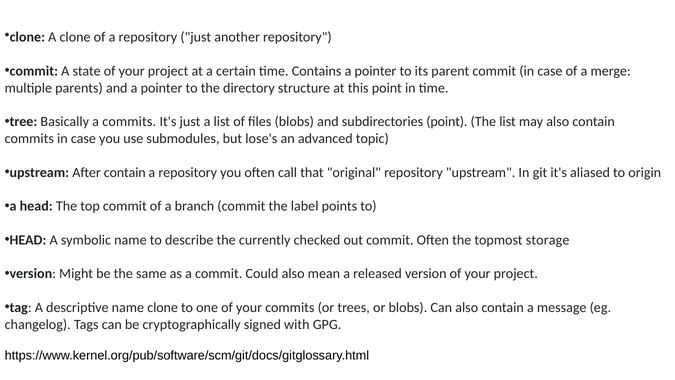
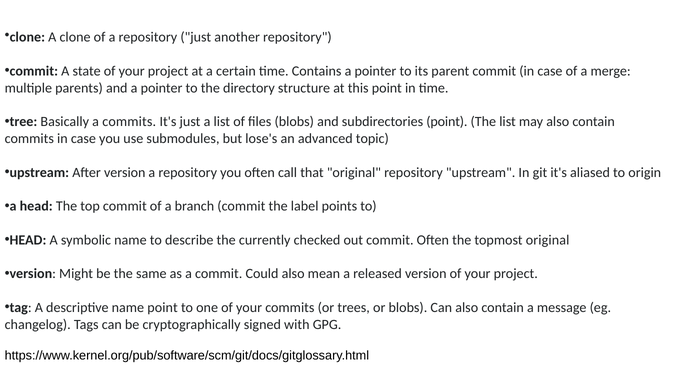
After contain: contain -> version
topmost storage: storage -> original
name clone: clone -> point
